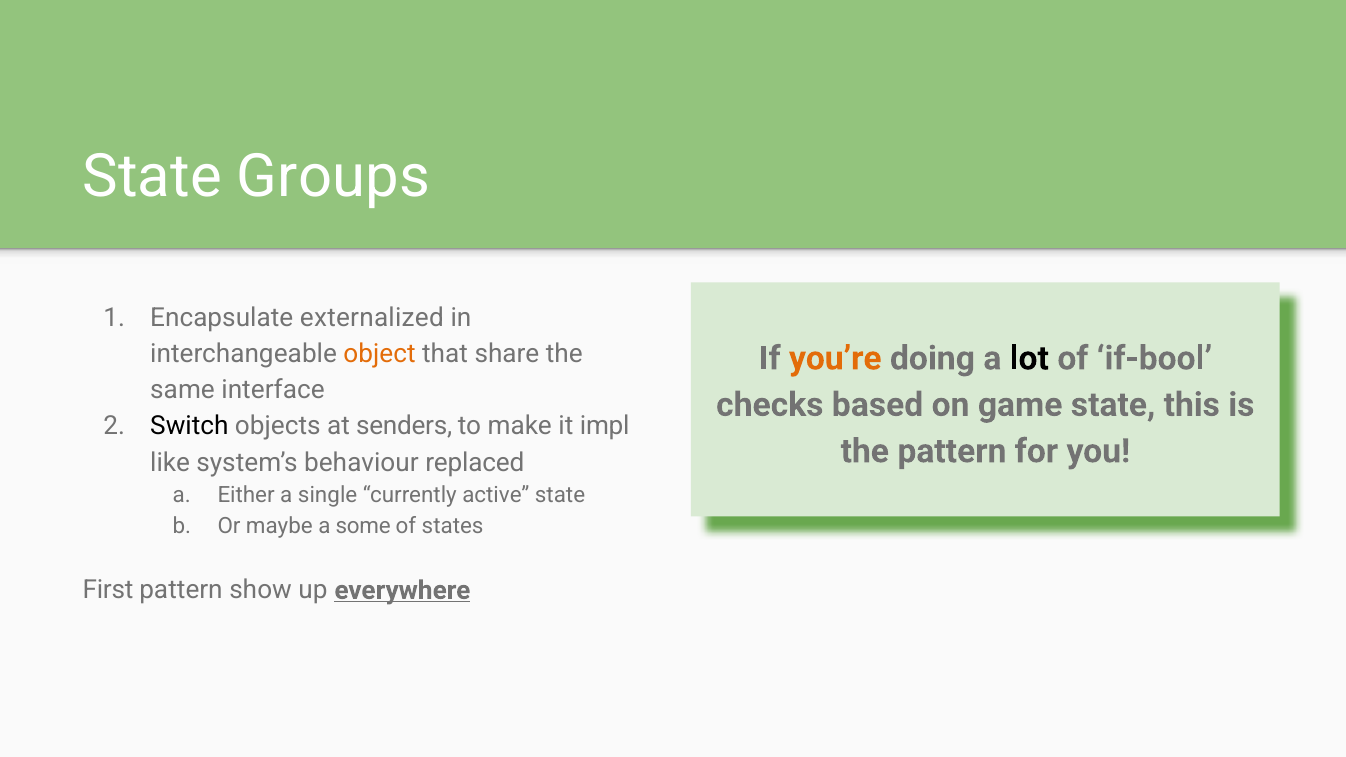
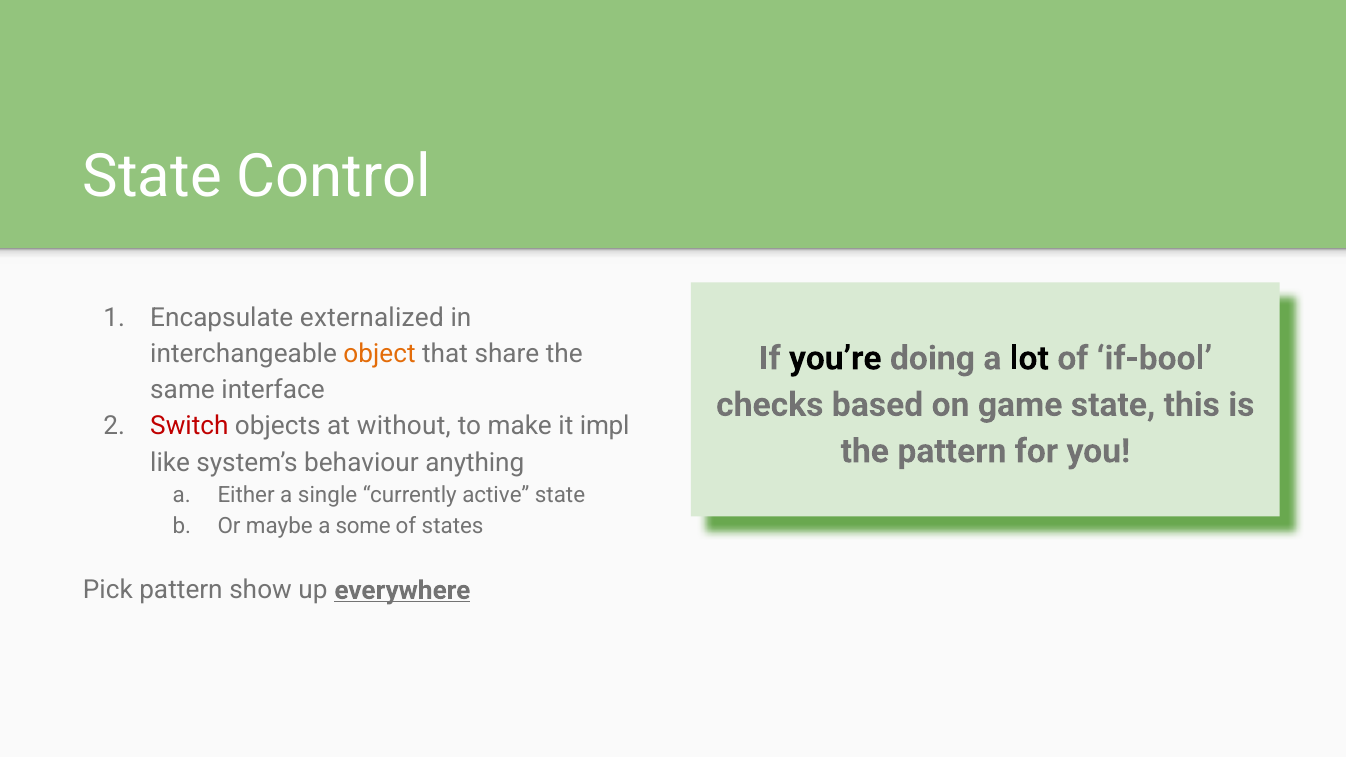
Groups: Groups -> Control
you’re colour: orange -> black
Switch colour: black -> red
senders: senders -> without
replaced: replaced -> anything
First: First -> Pick
